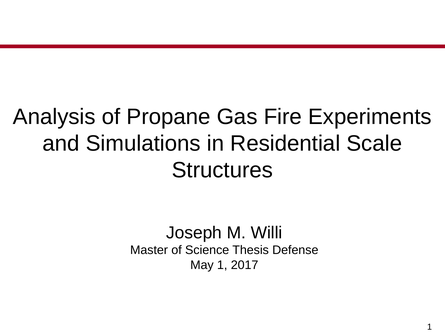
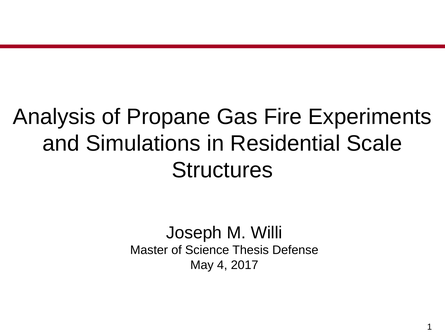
May 1: 1 -> 4
